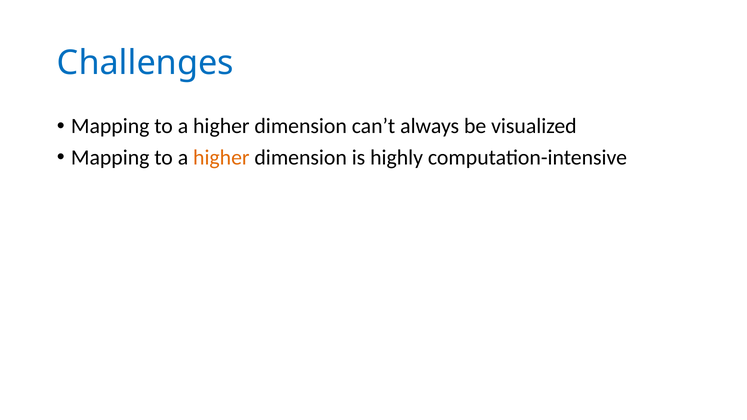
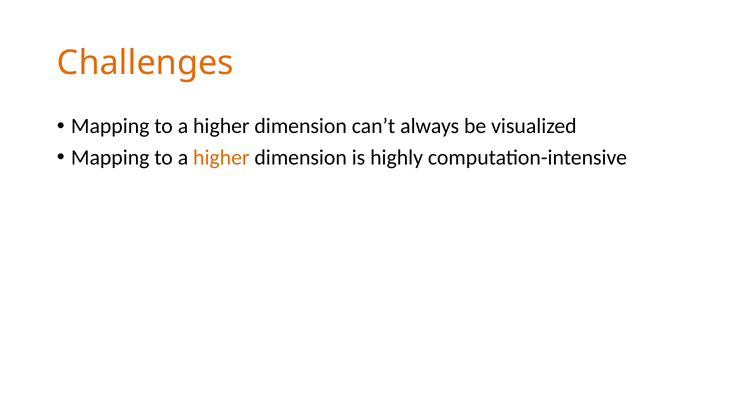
Challenges colour: blue -> orange
